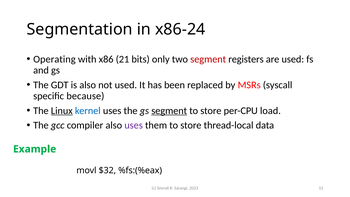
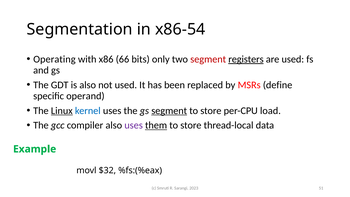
x86-24: x86-24 -> x86-54
21: 21 -> 66
registers underline: none -> present
syscall: syscall -> define
because: because -> operand
them underline: none -> present
